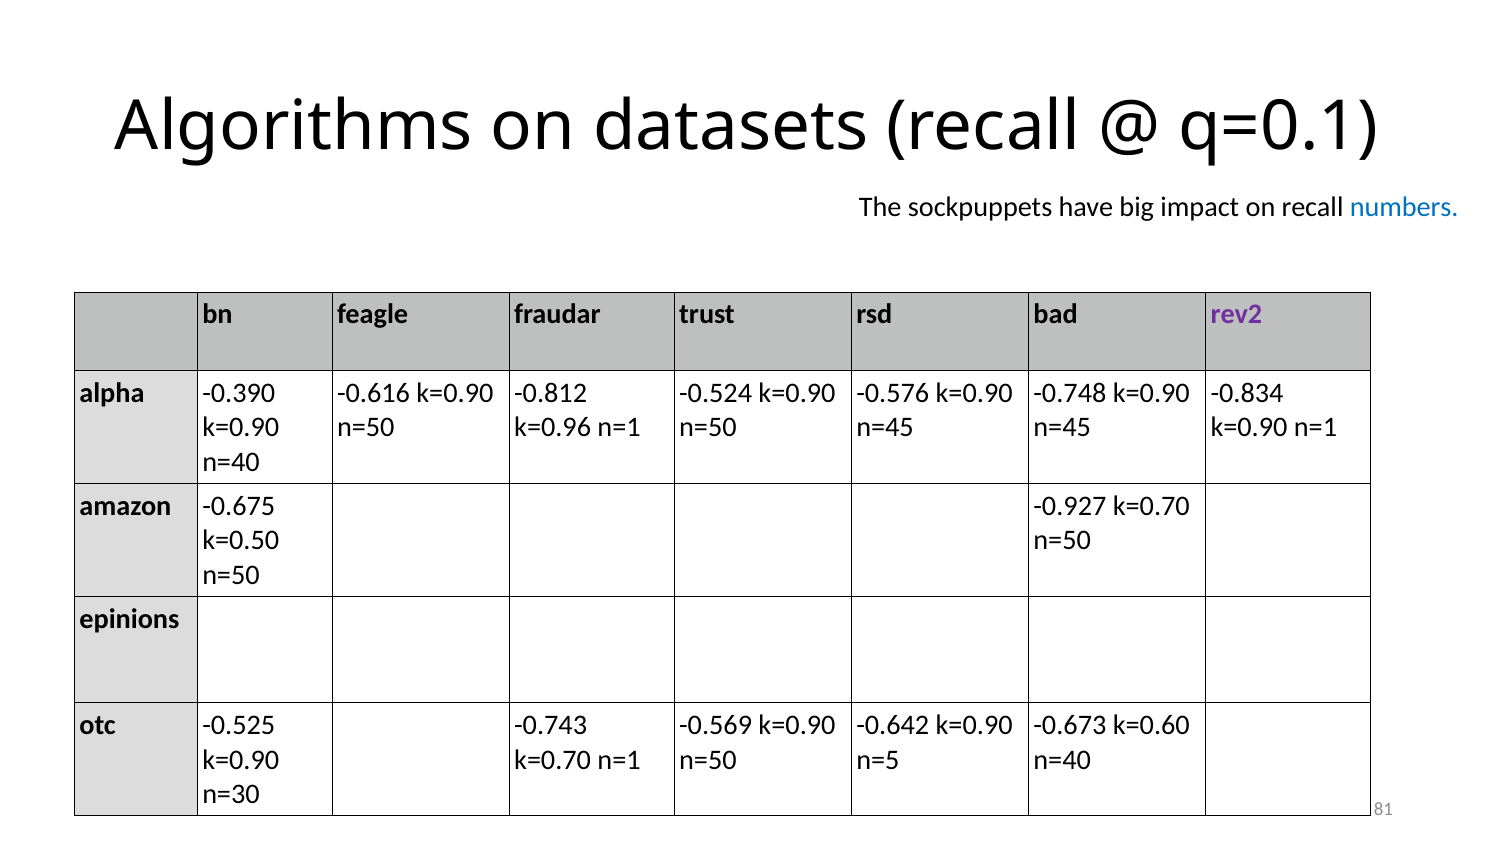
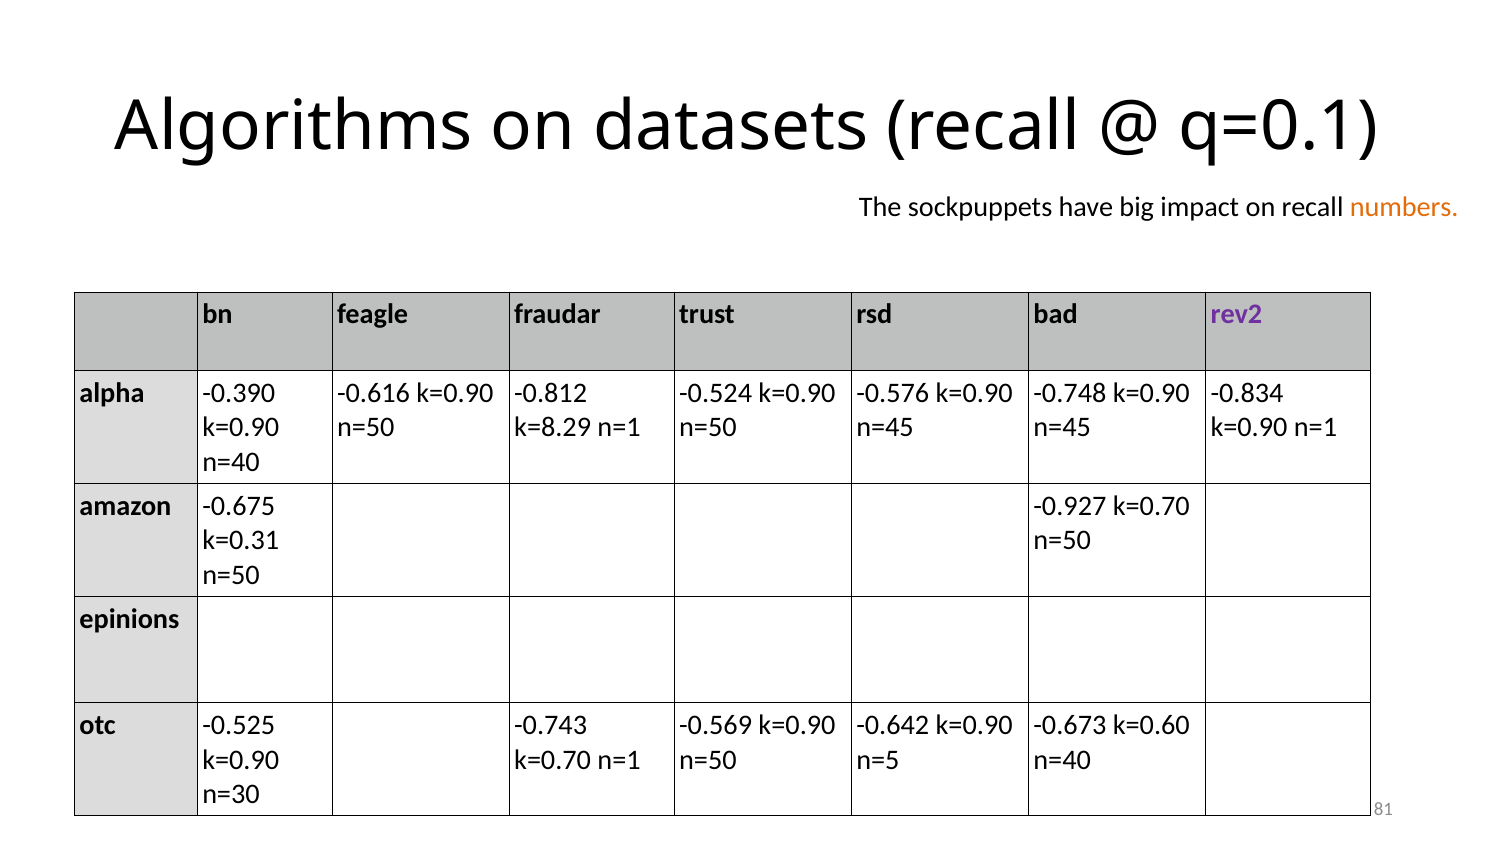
numbers colour: blue -> orange
k=0.96: k=0.96 -> k=8.29
k=0.50: k=0.50 -> k=0.31
